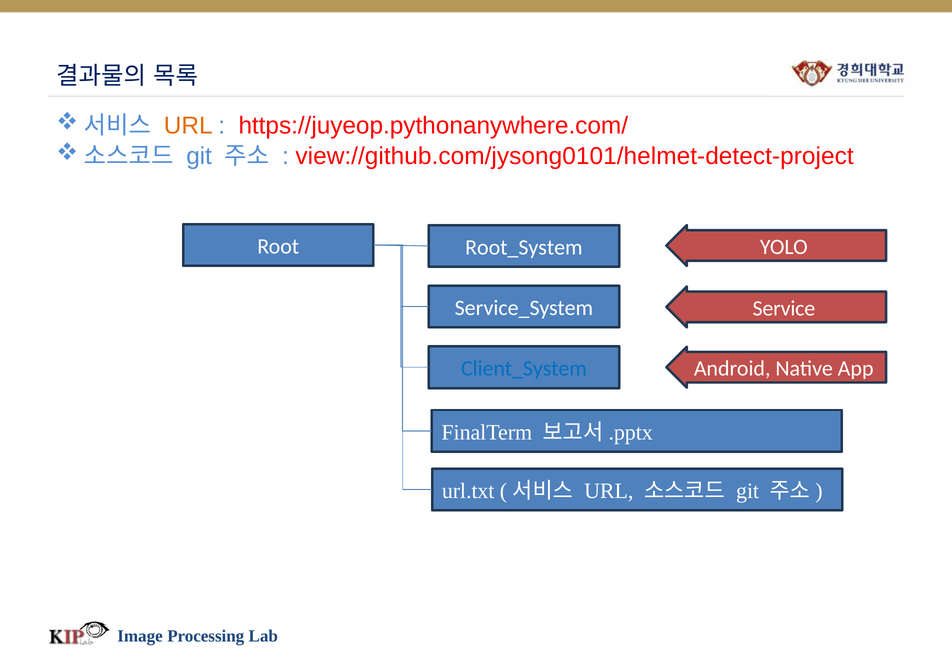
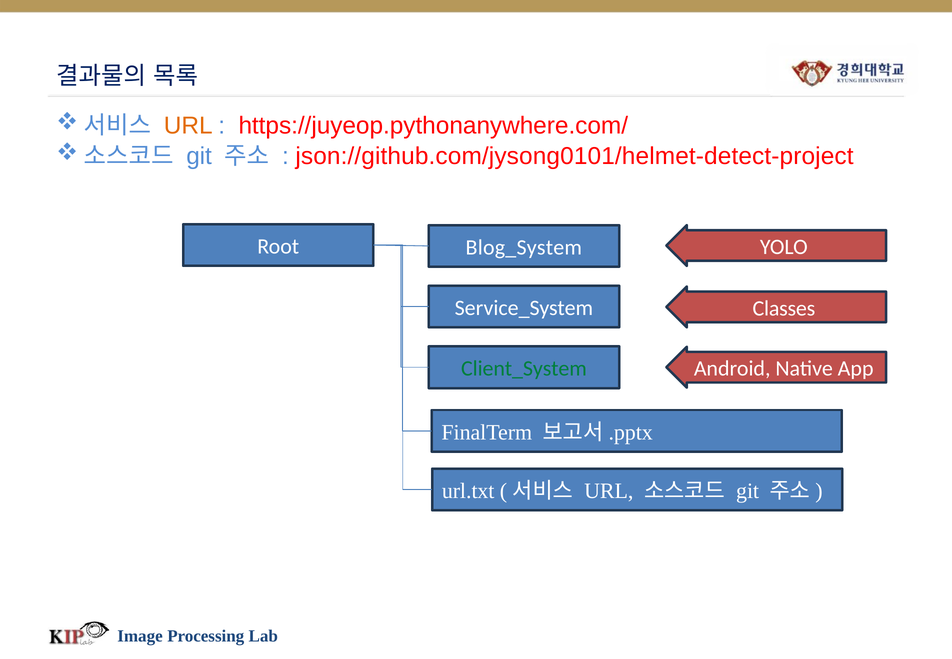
view://github.com/jysong0101/helmet-detect-project: view://github.com/jysong0101/helmet-detect-project -> json://github.com/jysong0101/helmet-detect-project
Root_System: Root_System -> Blog_System
Service: Service -> Classes
Client_System colour: blue -> green
